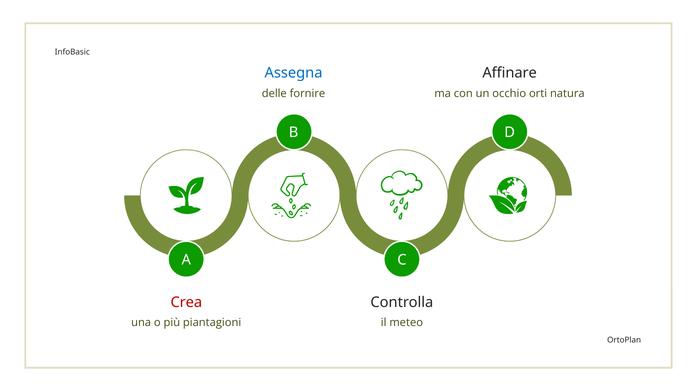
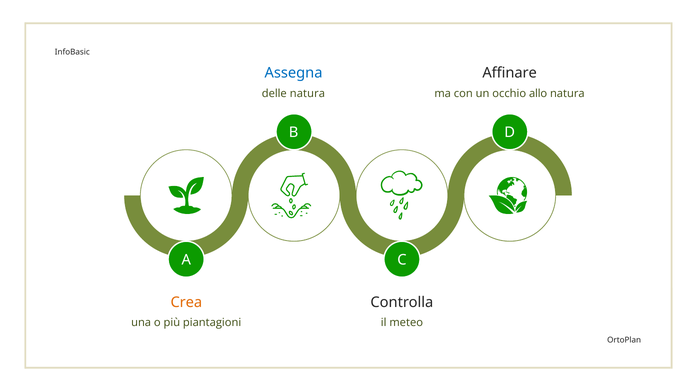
delle fornire: fornire -> natura
orti: orti -> allo
Crea colour: red -> orange
